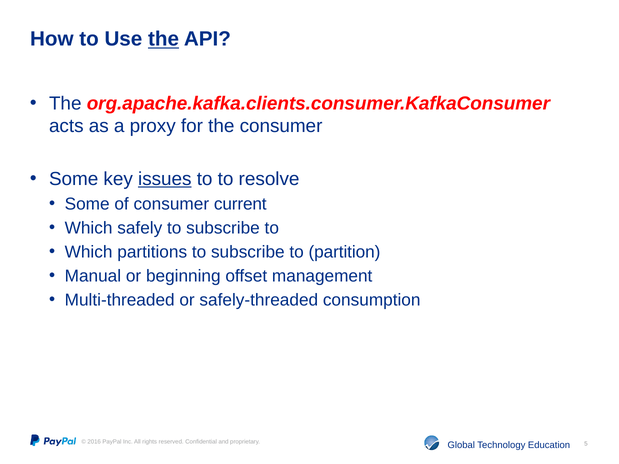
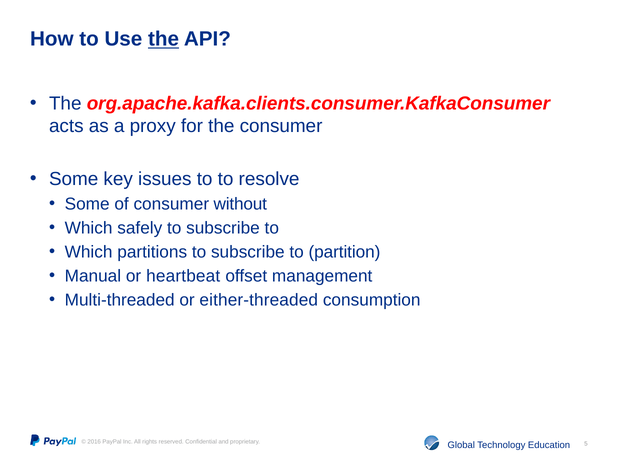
issues underline: present -> none
current: current -> without
beginning: beginning -> heartbeat
safely-threaded: safely-threaded -> either-threaded
